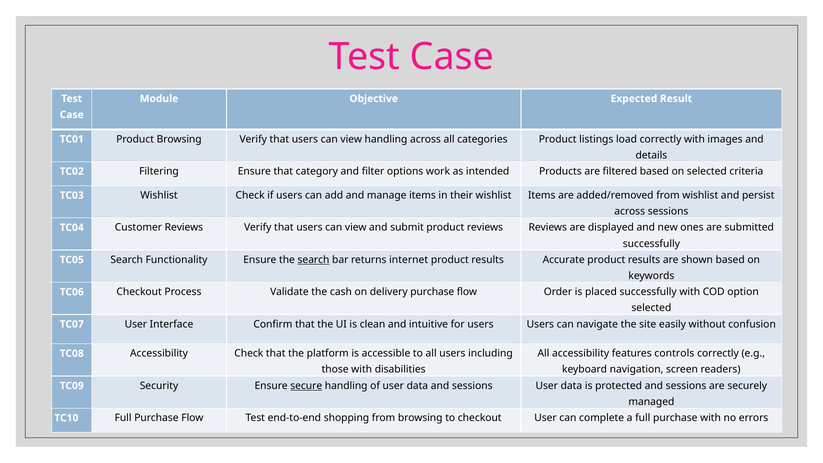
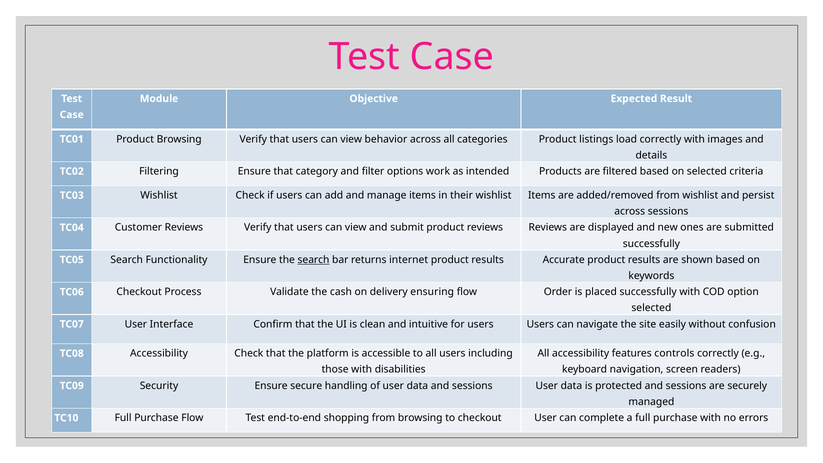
view handling: handling -> behavior
delivery purchase: purchase -> ensuring
secure underline: present -> none
